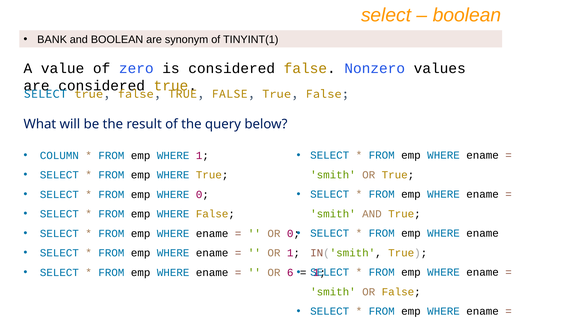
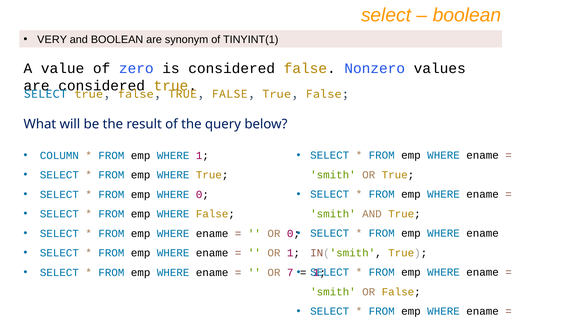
BANK: BANK -> VERY
6: 6 -> 7
